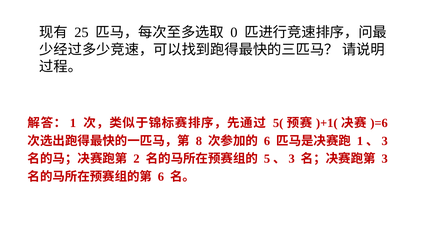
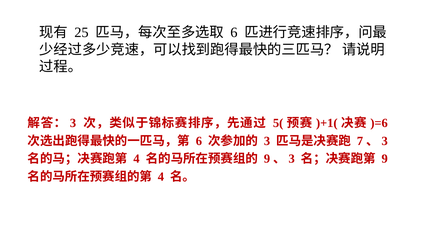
0 at (234, 33): 0 -> 6
1 at (73, 123): 1 -> 3
8 at (199, 141): 8 -> 6
6 at (267, 141): 6 -> 3
1 at (360, 141): 1 -> 7
2 at (136, 159): 2 -> 4
5 at (267, 159): 5 -> 9
3 at (385, 159): 3 -> 9
6 at (161, 177): 6 -> 4
